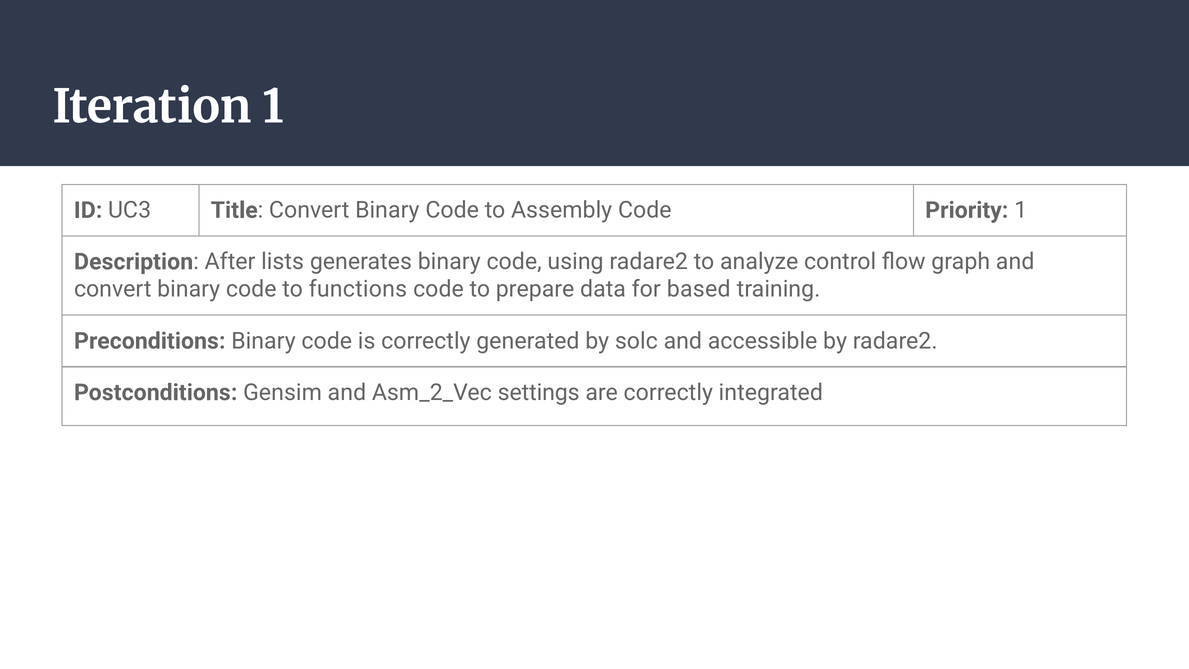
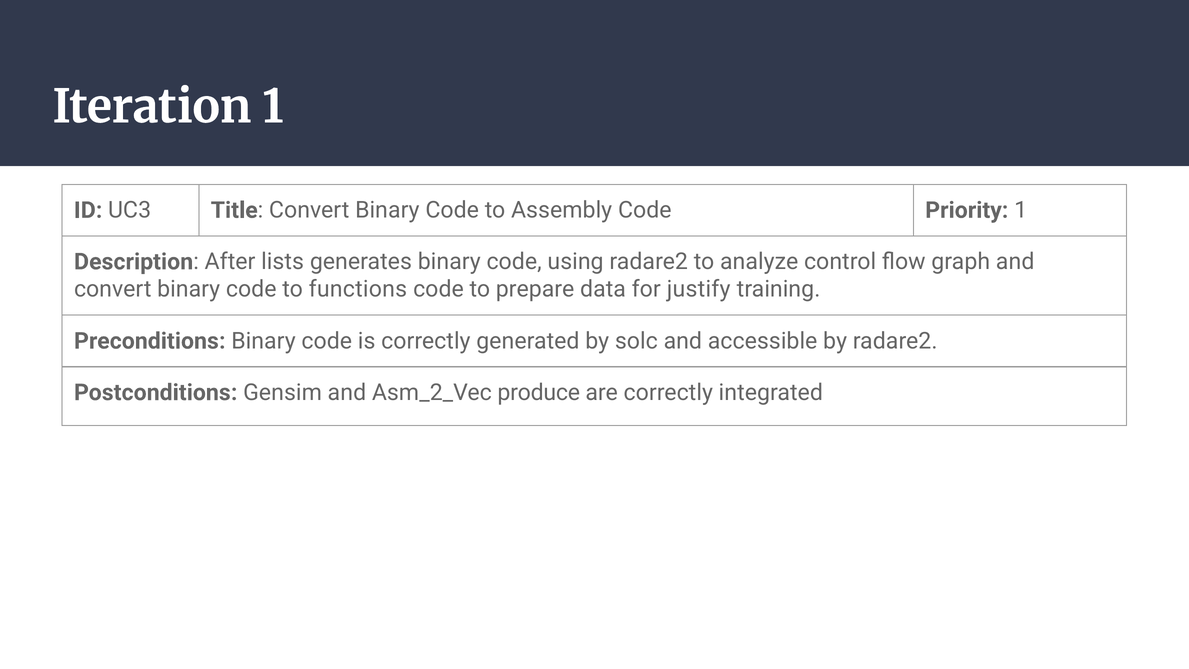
based: based -> justify
settings: settings -> produce
